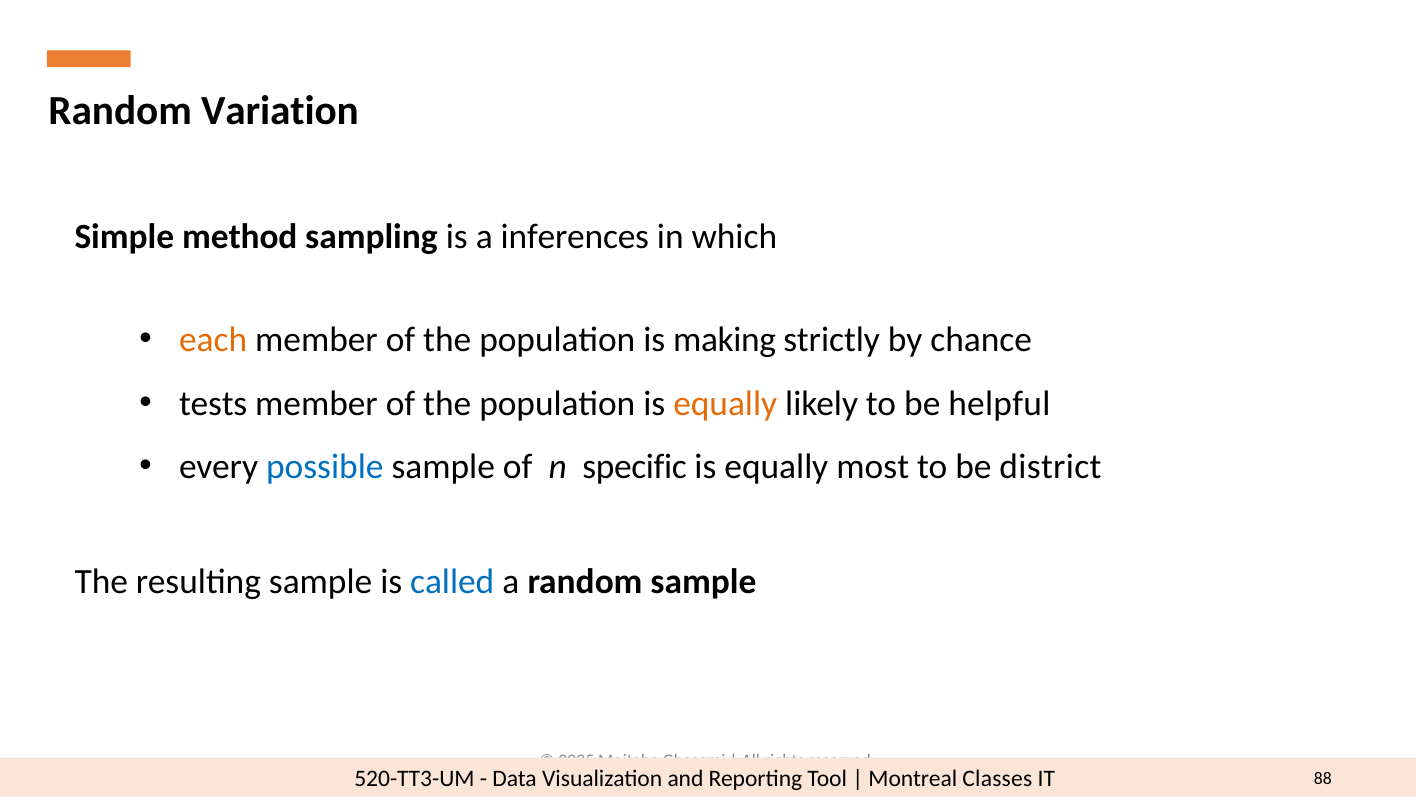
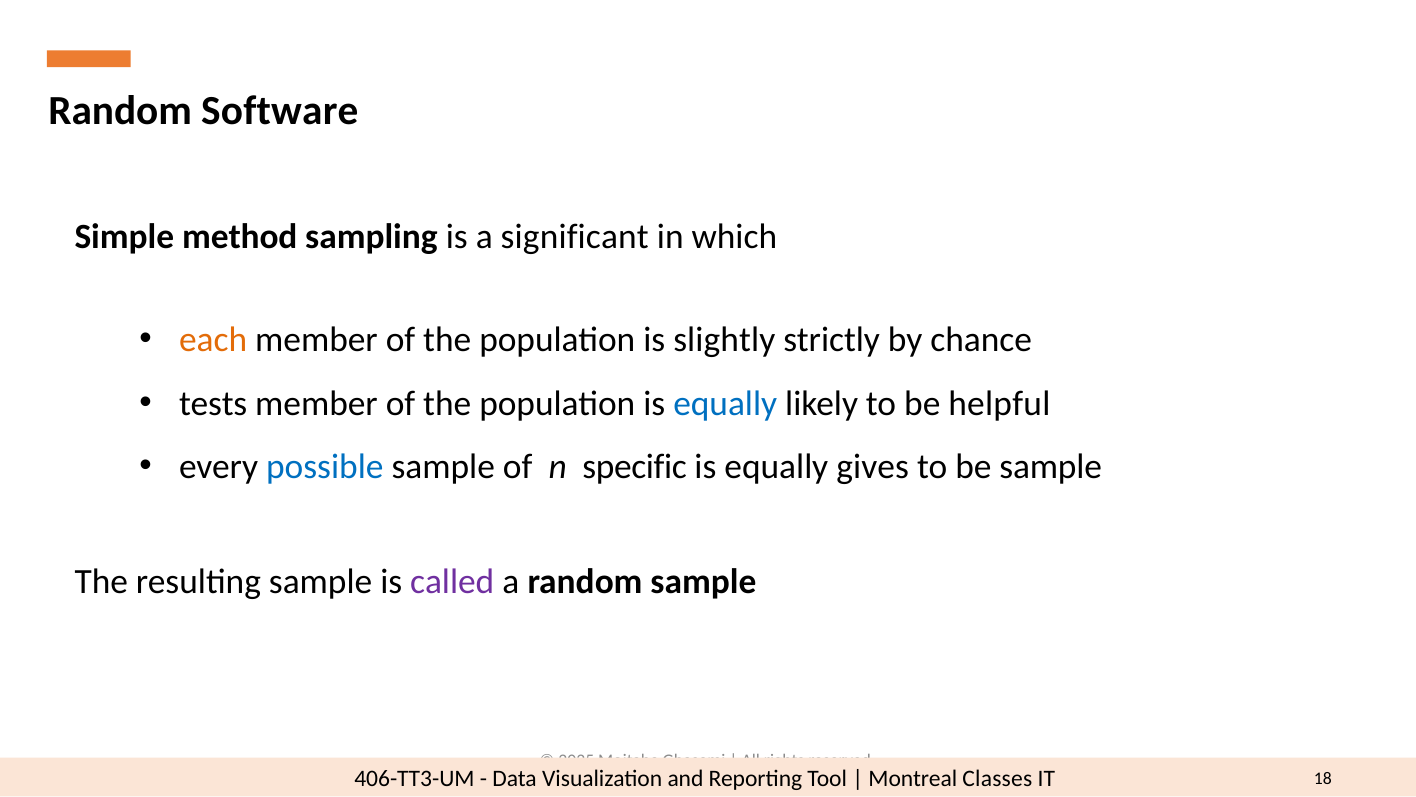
Variation: Variation -> Software
inferences: inferences -> significant
making: making -> slightly
equally at (725, 403) colour: orange -> blue
most: most -> gives
be district: district -> sample
called colour: blue -> purple
520-TT3-UM: 520-TT3-UM -> 406-TT3-UM
88: 88 -> 18
